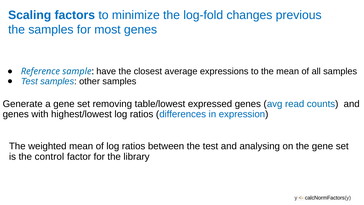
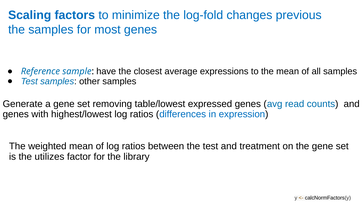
analysing: analysing -> treatment
control: control -> utilizes
